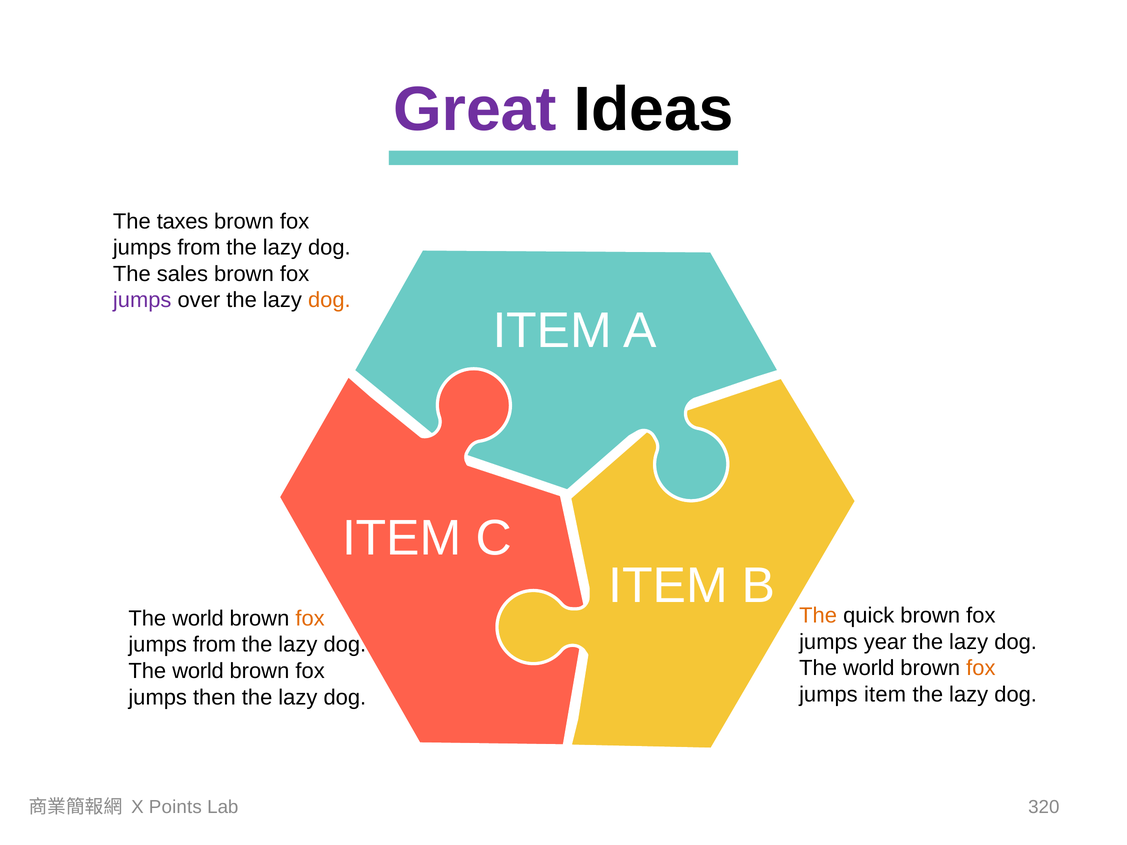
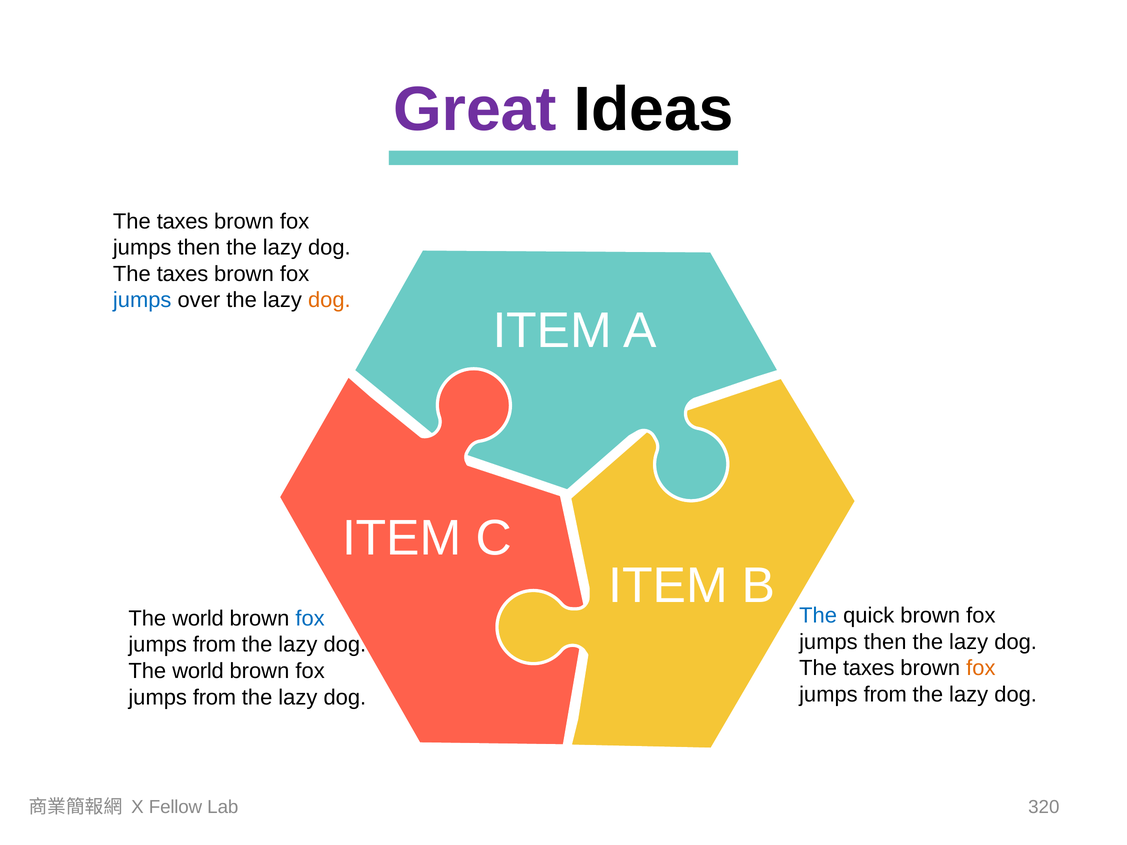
from at (199, 248): from -> then
sales at (182, 274): sales -> taxes
jumps at (142, 300) colour: purple -> blue
The at (818, 616) colour: orange -> blue
fox at (310, 619) colour: orange -> blue
year at (885, 642): year -> then
world at (869, 668): world -> taxes
item at (885, 695): item -> from
then at (214, 697): then -> from
Points: Points -> Fellow
